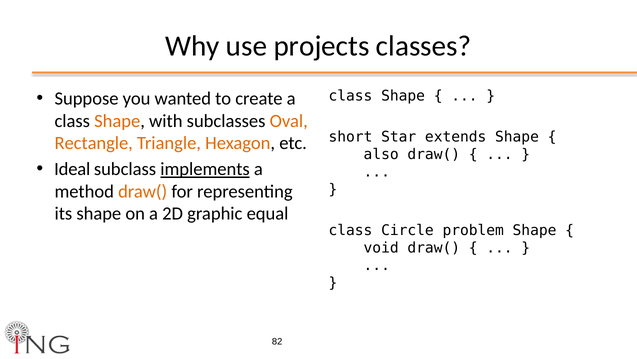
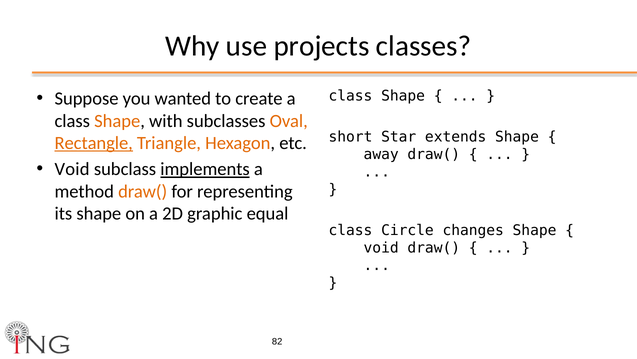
Rectangle underline: none -> present
also: also -> away
Ideal at (72, 169): Ideal -> Void
problem: problem -> changes
